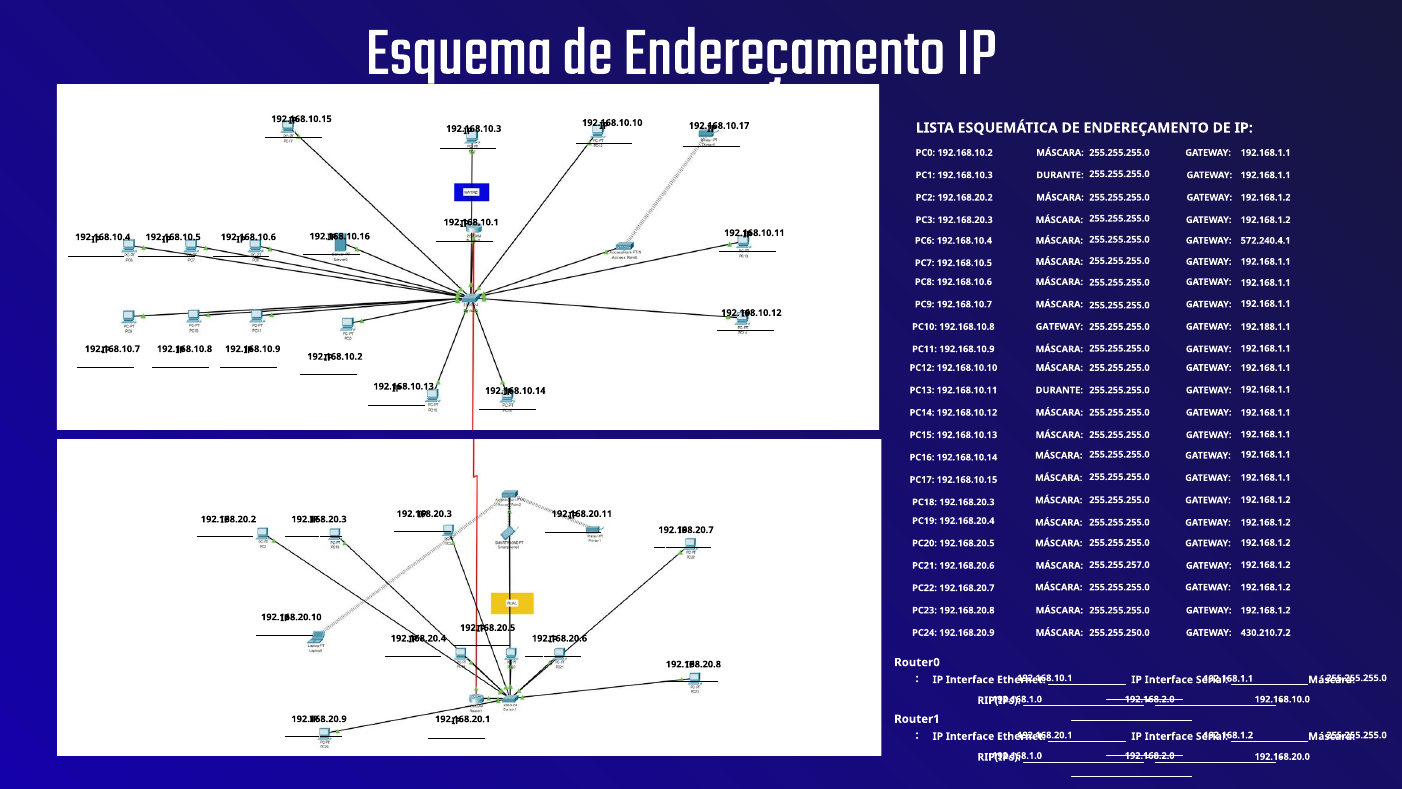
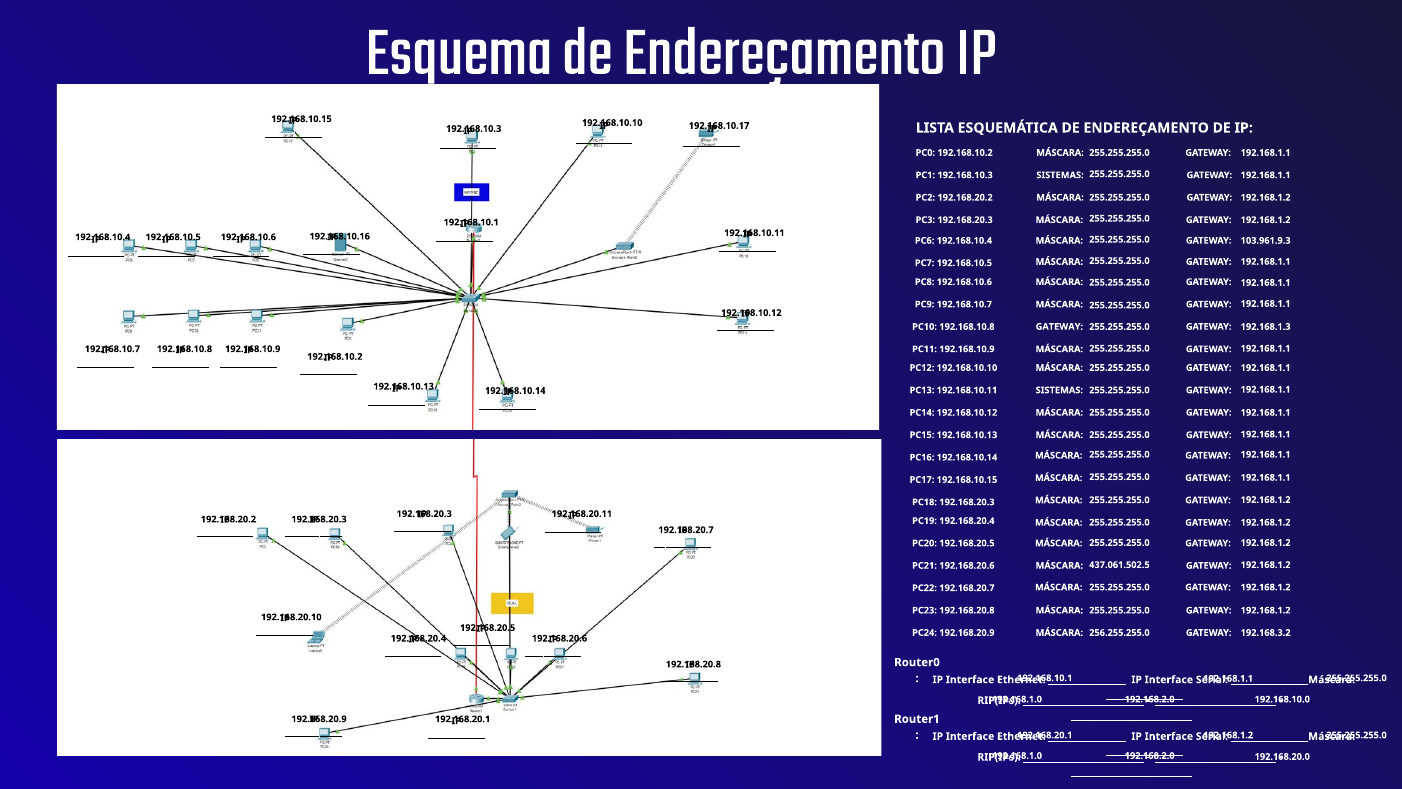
DURANTE at (1060, 175): DURANTE -> SISTEMAS
572.240.4.1: 572.240.4.1 -> 103.961.9.3
192.188.1.1: 192.188.1.1 -> 192.168.1.3
DURANTE at (1059, 390): DURANTE -> SISTEMAS
255.255.257.0: 255.255.257.0 -> 437.061.502.5
255.255.250.0: 255.255.250.0 -> 256.255.255.0
430.210.7.2: 430.210.7.2 -> 192.168.3.2
